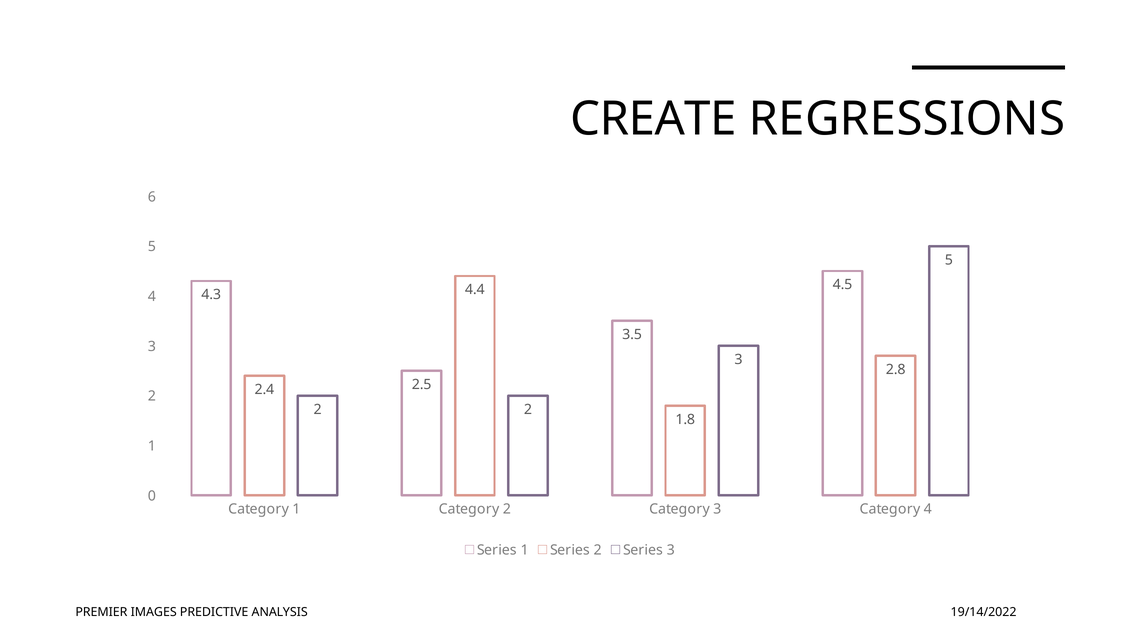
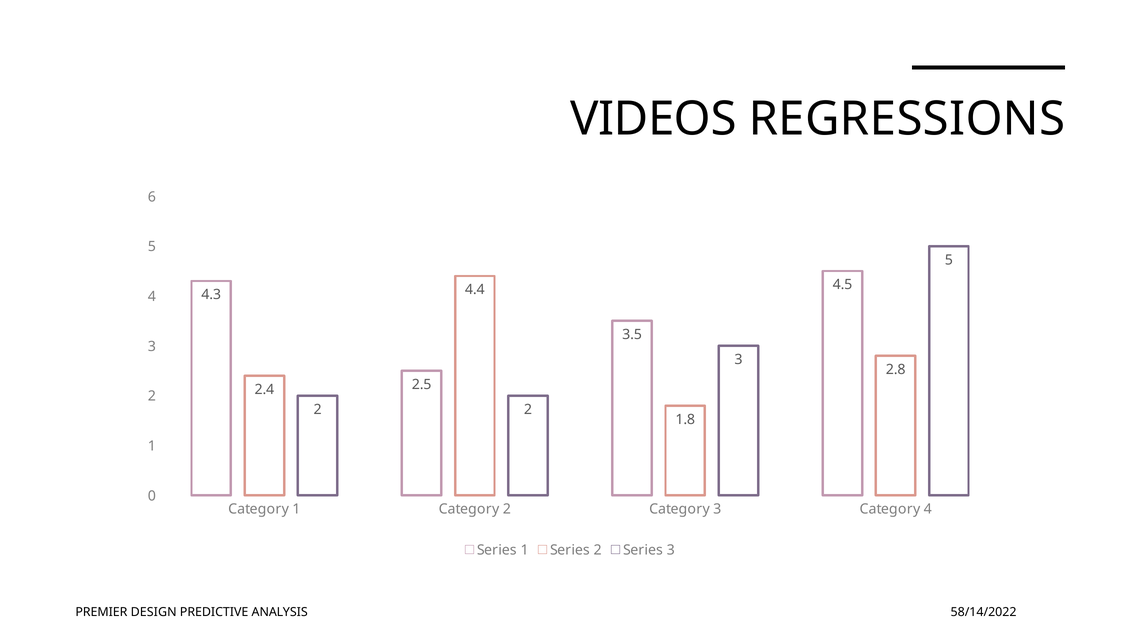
CREATE: CREATE -> VIDEOS
IMAGES: IMAGES -> DESIGN
19/14/2022: 19/14/2022 -> 58/14/2022
